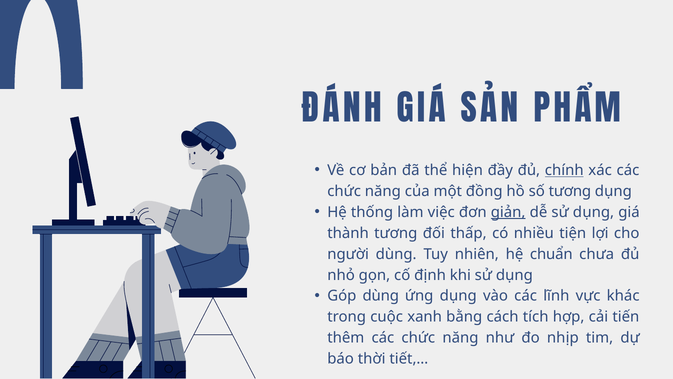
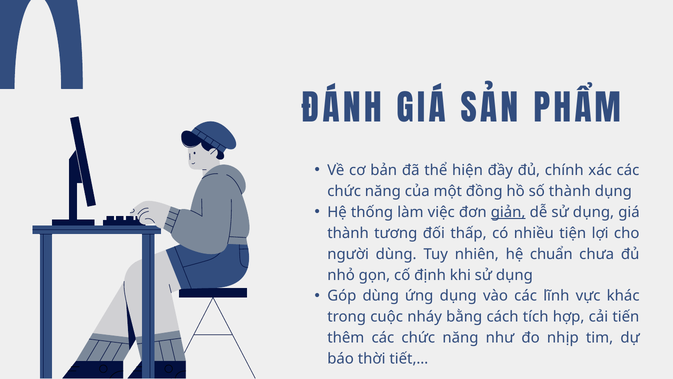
chính underline: present -> none
số tương: tương -> thành
xanh: xanh -> nháy
